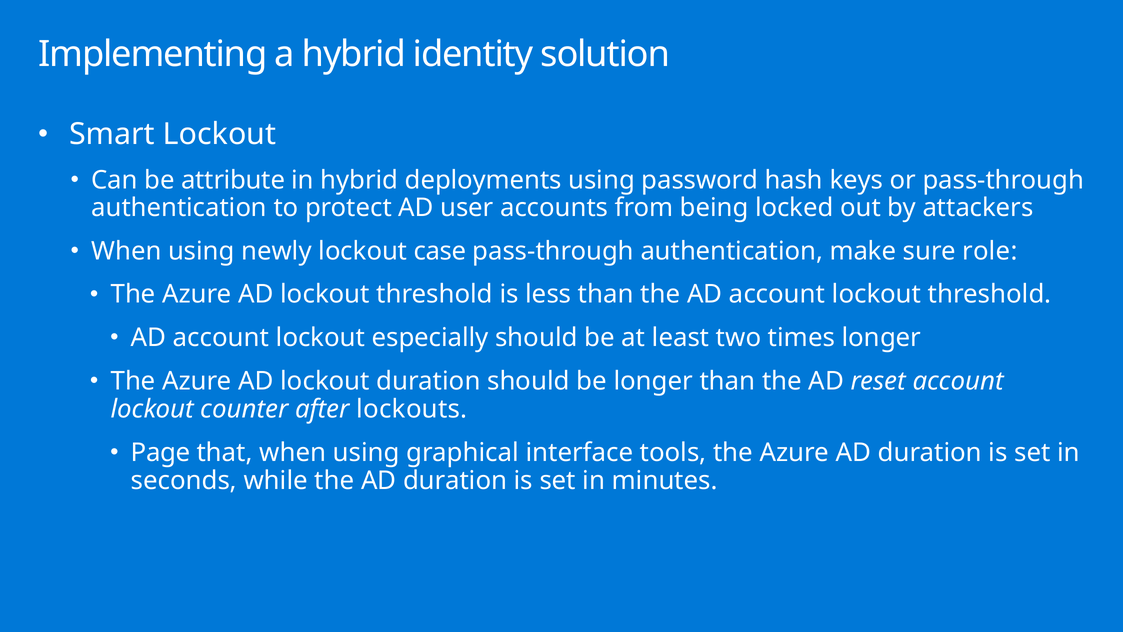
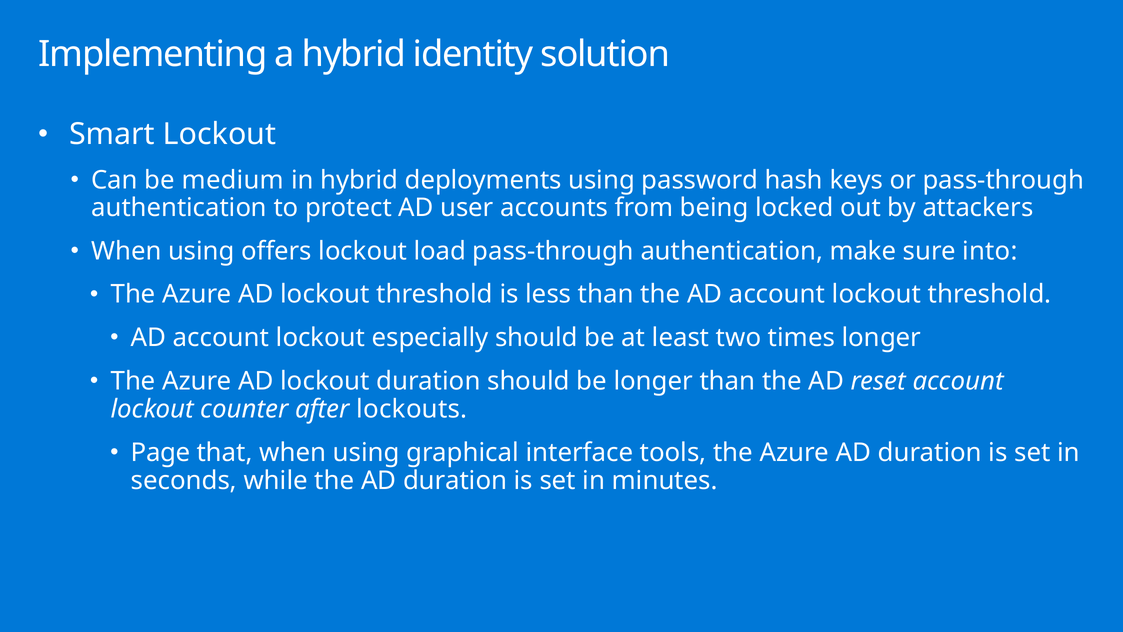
attribute: attribute -> medium
newly: newly -> offers
case: case -> load
role: role -> into
